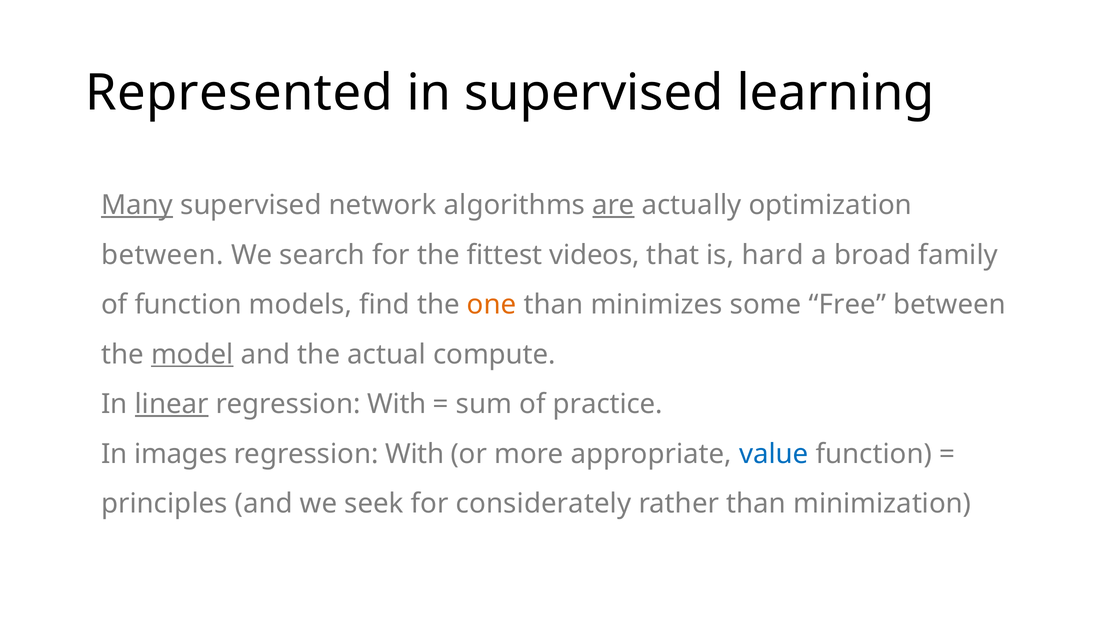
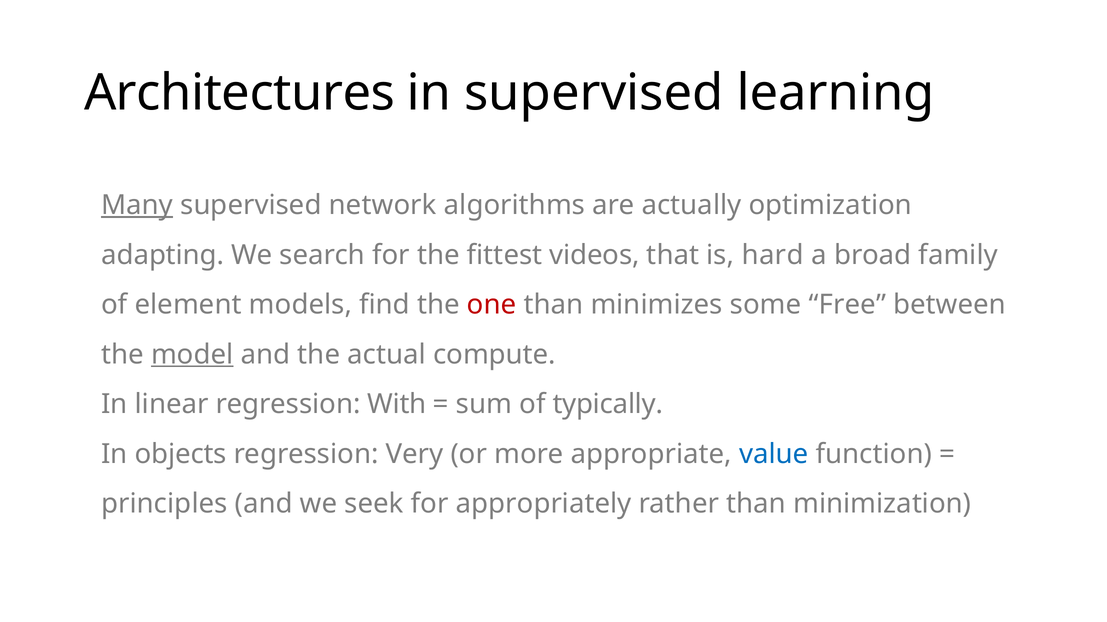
Represented: Represented -> Architectures
are underline: present -> none
between at (163, 255): between -> adapting
of function: function -> element
one colour: orange -> red
linear underline: present -> none
practice: practice -> typically
images: images -> objects
With at (415, 454): With -> Very
considerately: considerately -> appropriately
